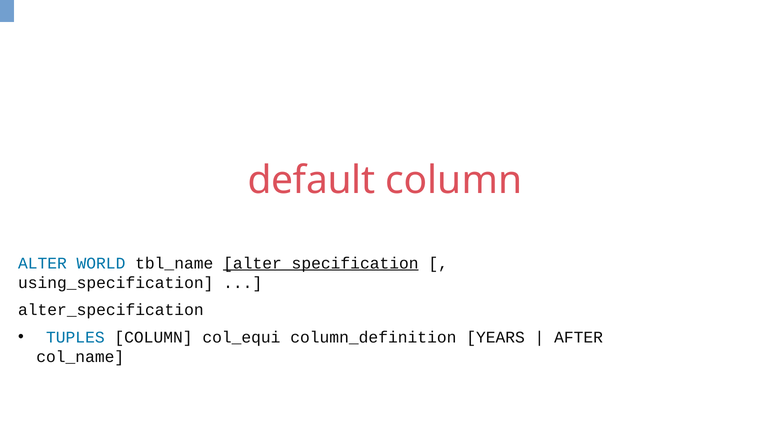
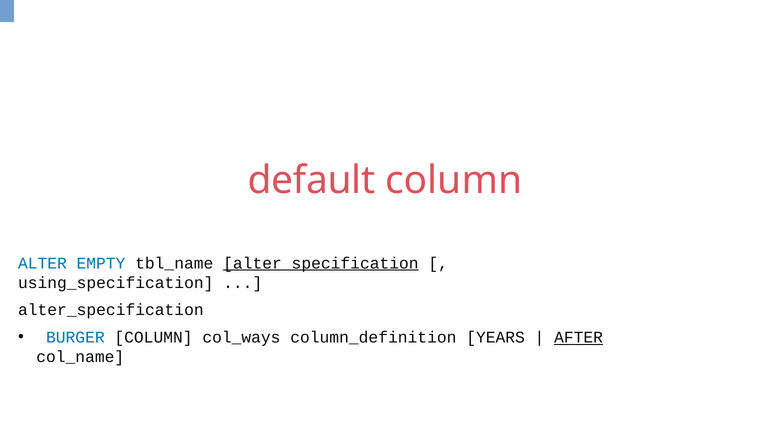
WORLD: WORLD -> EMPTY
TUPLES: TUPLES -> BURGER
col_equi: col_equi -> col_ways
AFTER underline: none -> present
